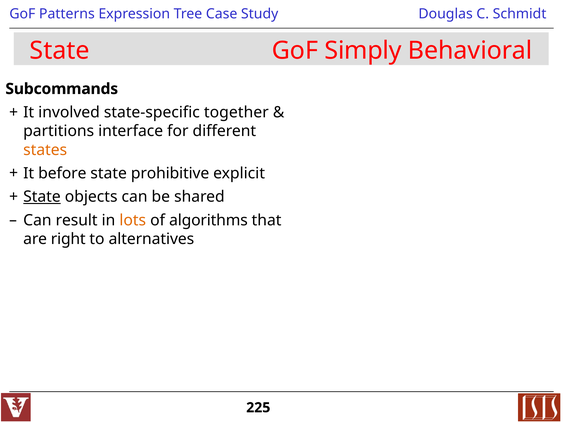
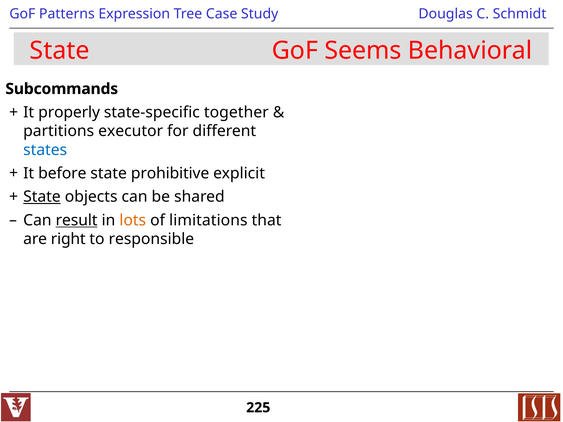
Simply: Simply -> Seems
involved: involved -> properly
interface: interface -> executor
states colour: orange -> blue
result underline: none -> present
algorithms: algorithms -> limitations
alternatives: alternatives -> responsible
